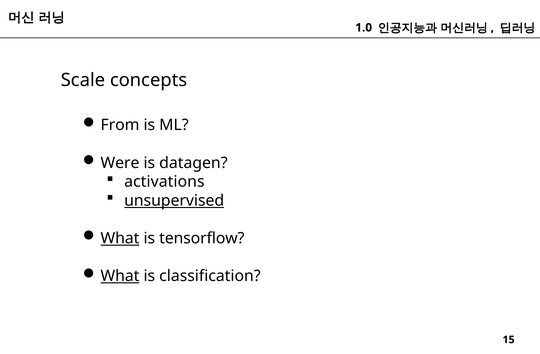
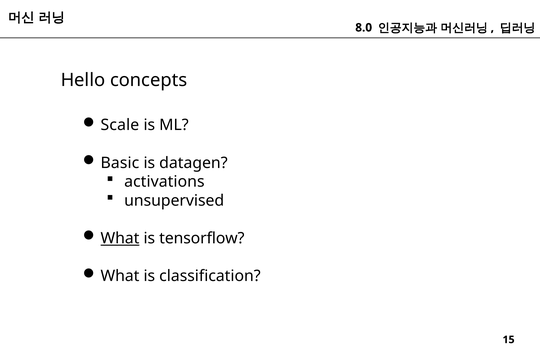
1.0: 1.0 -> 8.0
Scale: Scale -> Hello
From: From -> Scale
Were: Were -> Basic
unsupervised underline: present -> none
What at (120, 277) underline: present -> none
